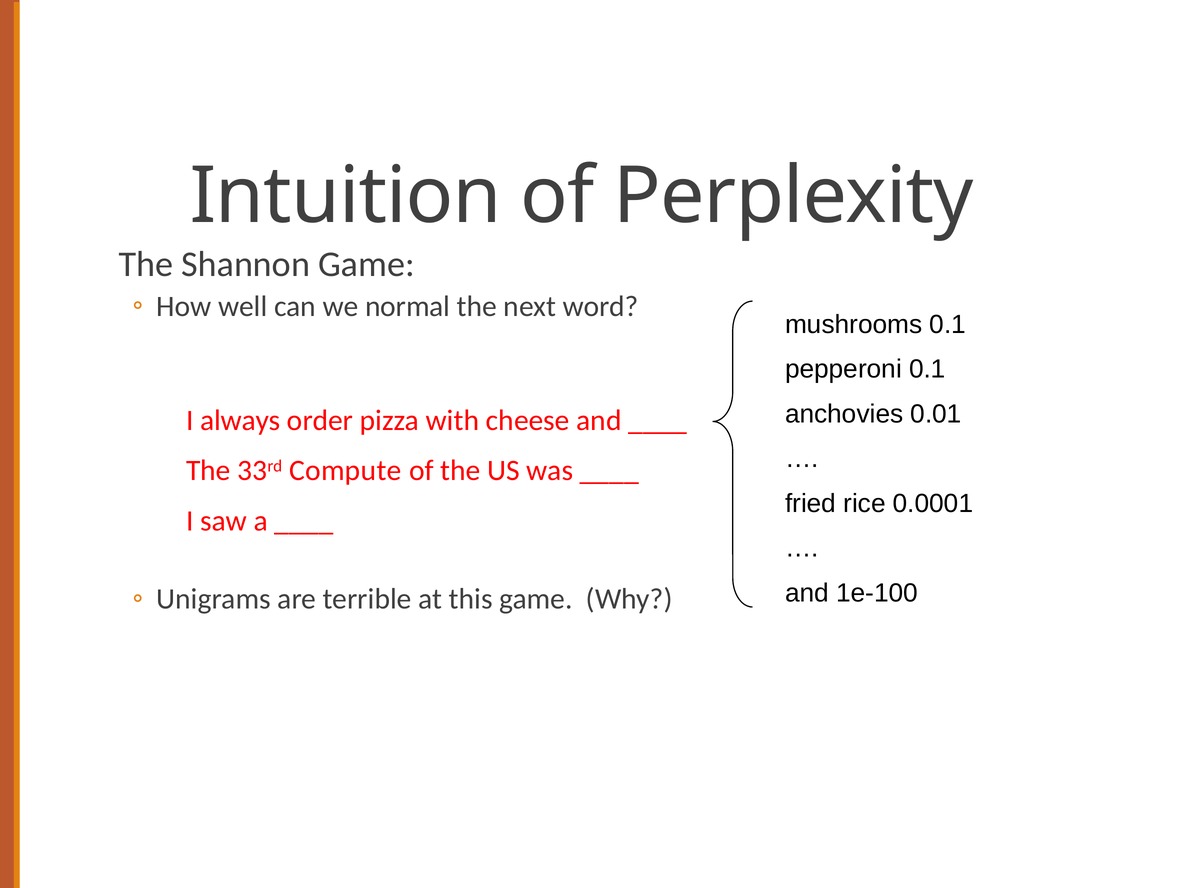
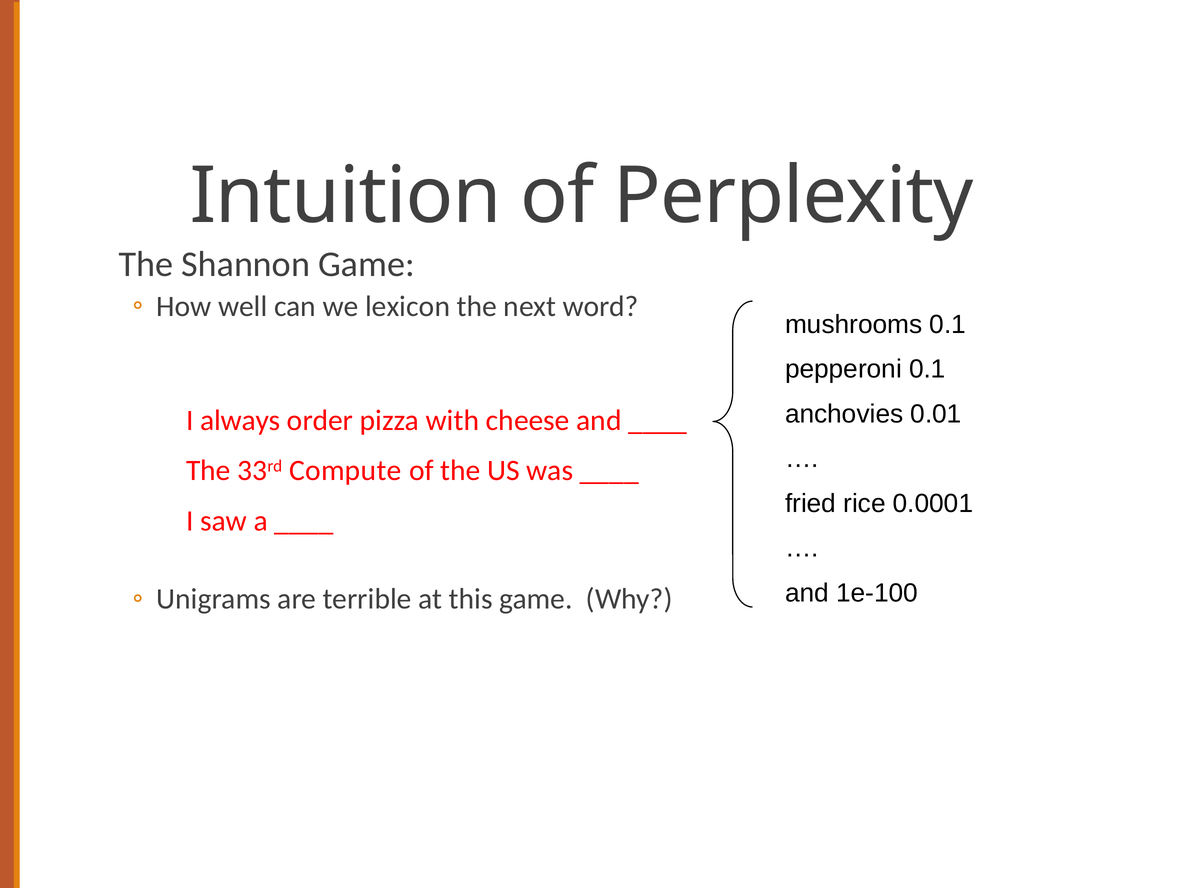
normal: normal -> lexicon
